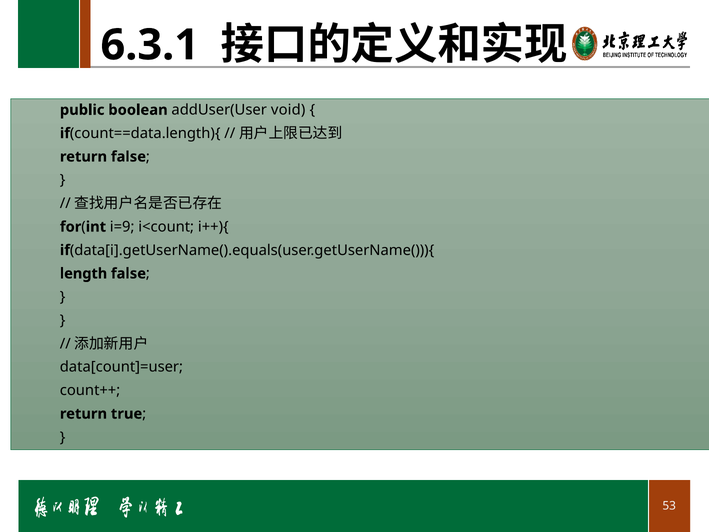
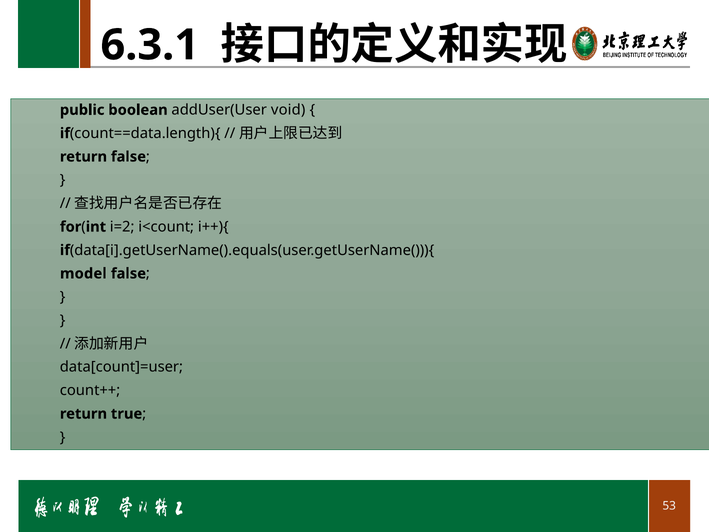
i=9: i=9 -> i=2
length: length -> model
